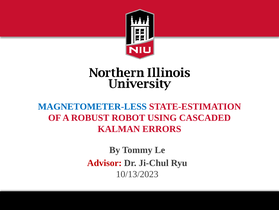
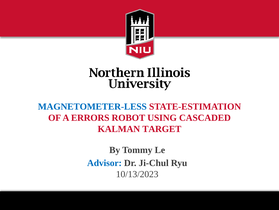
ROBUST: ROBUST -> ERRORS
ERRORS: ERRORS -> TARGET
Advisor colour: red -> blue
